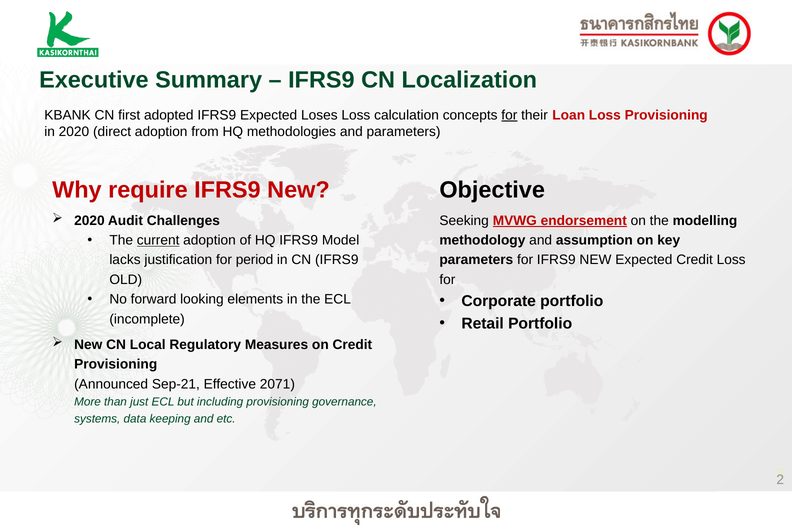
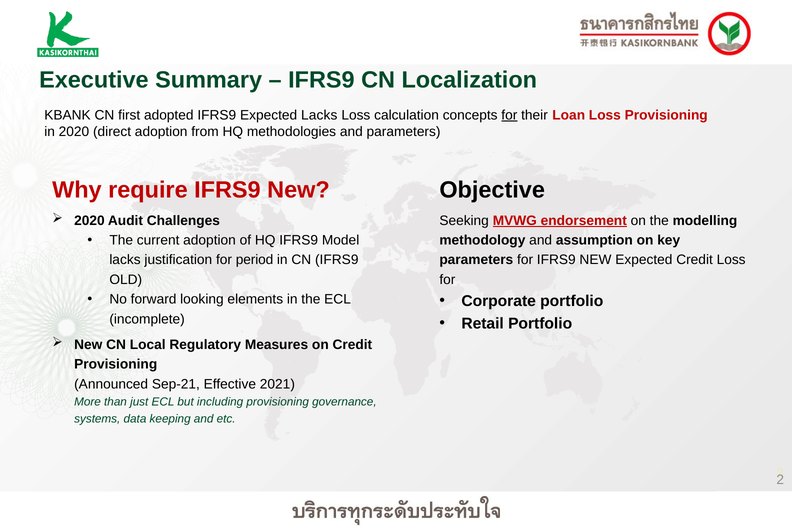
Expected Loses: Loses -> Lacks
current underline: present -> none
2071: 2071 -> 2021
